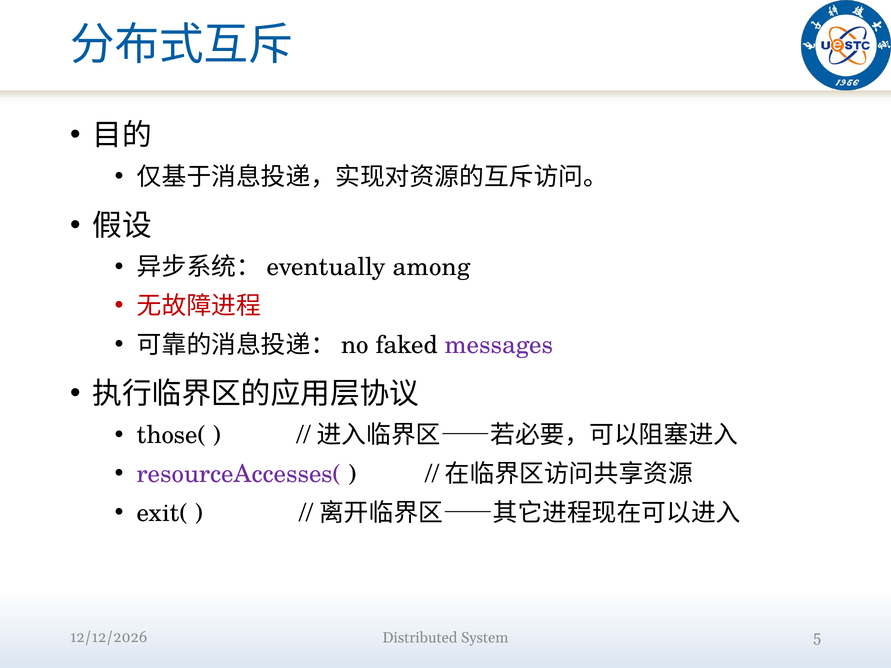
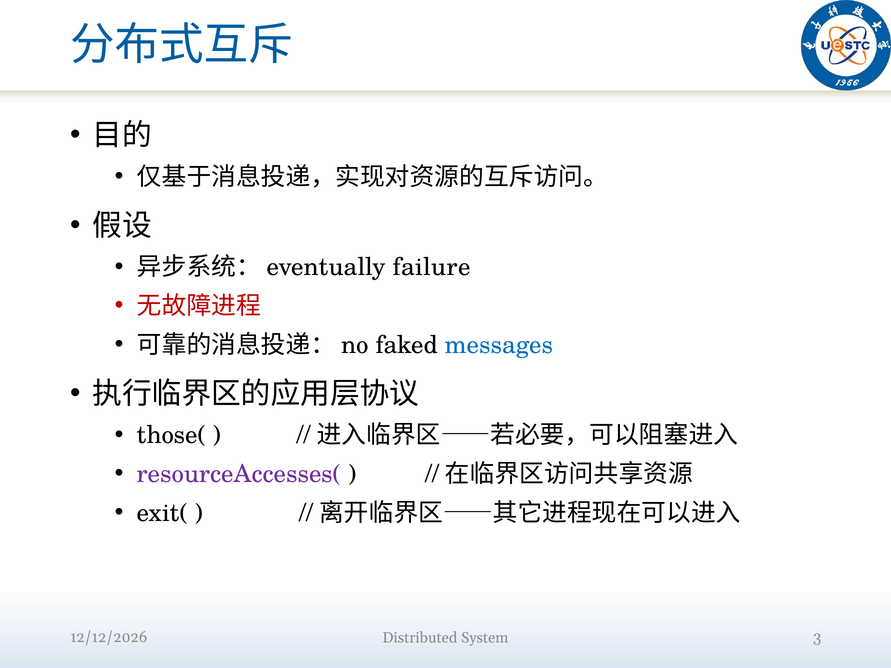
among: among -> failure
messages colour: purple -> blue
5: 5 -> 3
